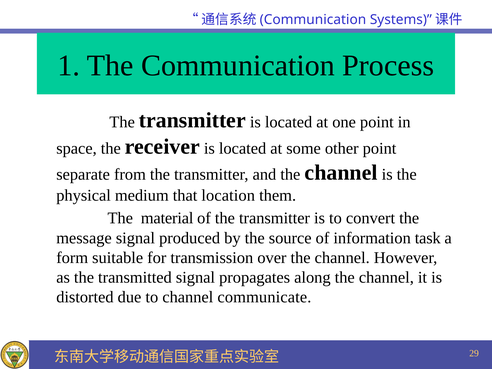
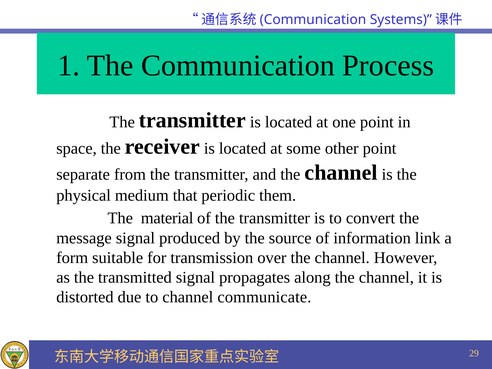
location: location -> periodic
task: task -> link
